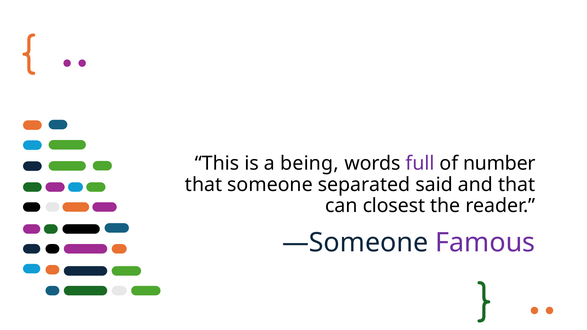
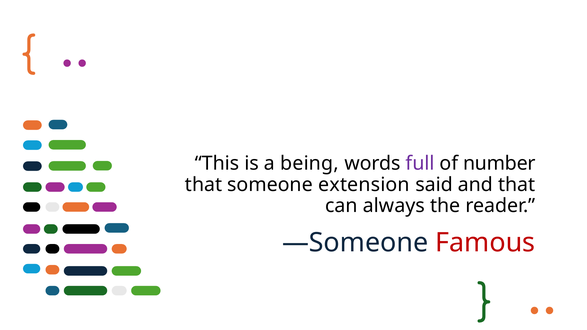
separated: separated -> extension
closest: closest -> always
Famous colour: purple -> red
